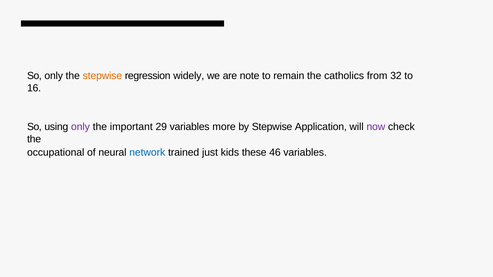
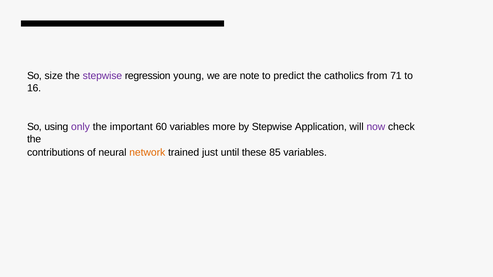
So only: only -> size
stepwise at (102, 76) colour: orange -> purple
widely: widely -> young
remain: remain -> predict
32: 32 -> 71
29: 29 -> 60
occupational: occupational -> contributions
network colour: blue -> orange
kids: kids -> until
46: 46 -> 85
